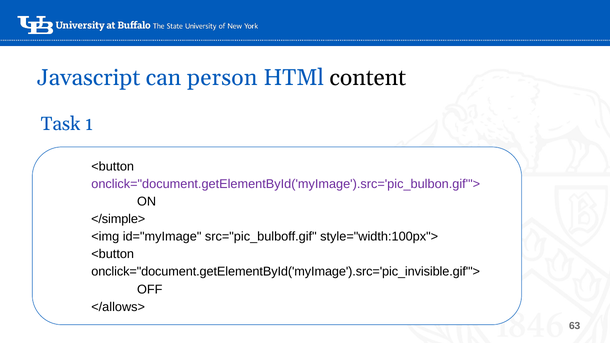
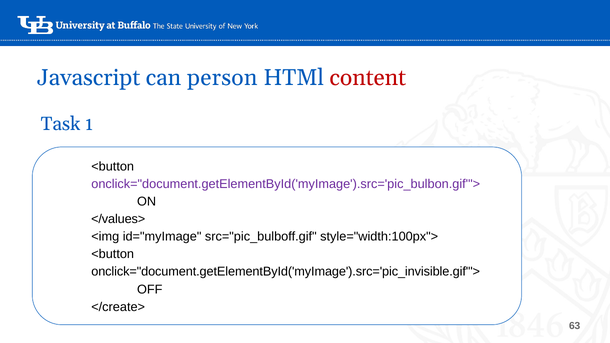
content colour: black -> red
</simple>: </simple> -> </values>
</allows>: </allows> -> </create>
